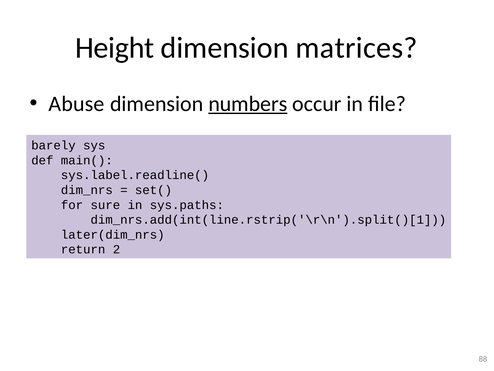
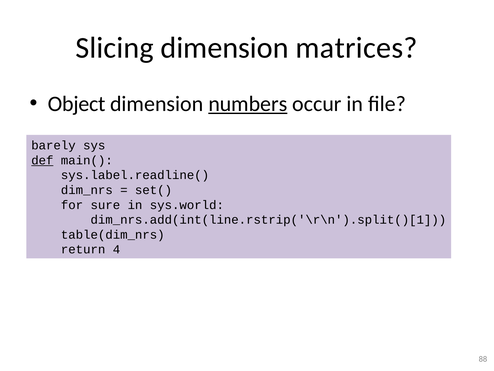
Height: Height -> Slicing
Abuse: Abuse -> Object
def underline: none -> present
sys.paths: sys.paths -> sys.world
later(dim_nrs: later(dim_nrs -> table(dim_nrs
2: 2 -> 4
